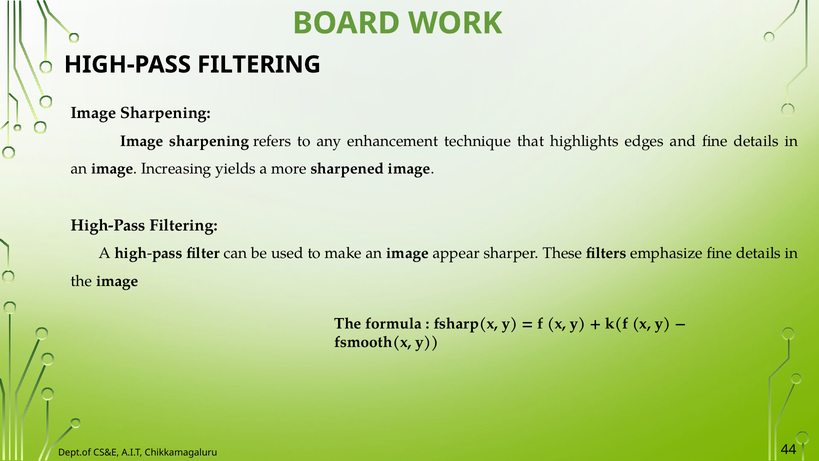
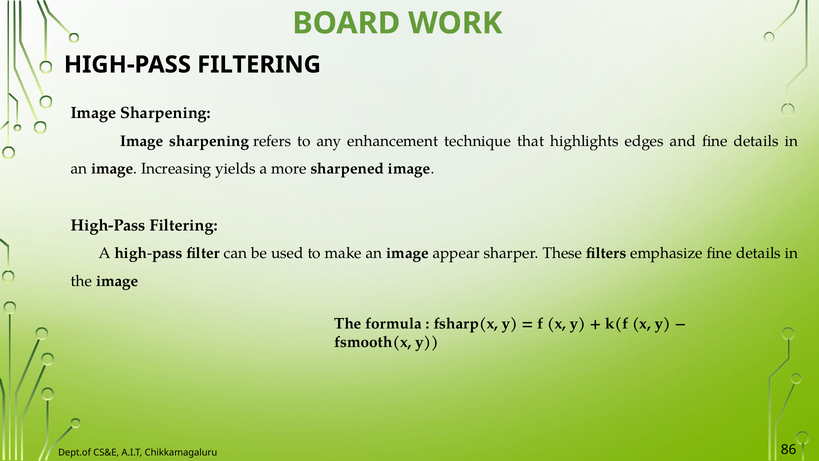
44: 44 -> 86
